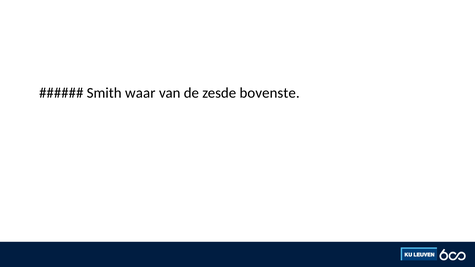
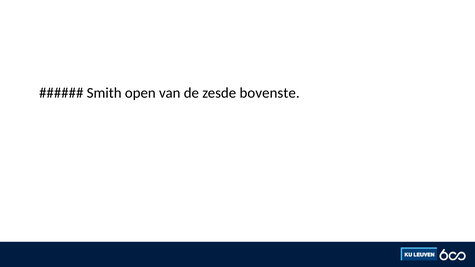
waar: waar -> open
